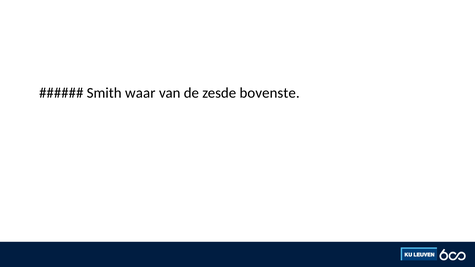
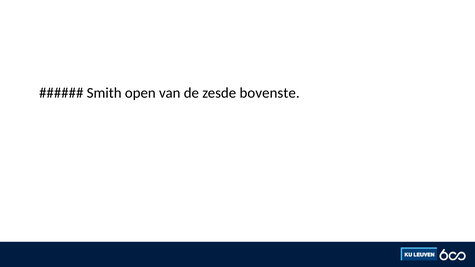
waar: waar -> open
